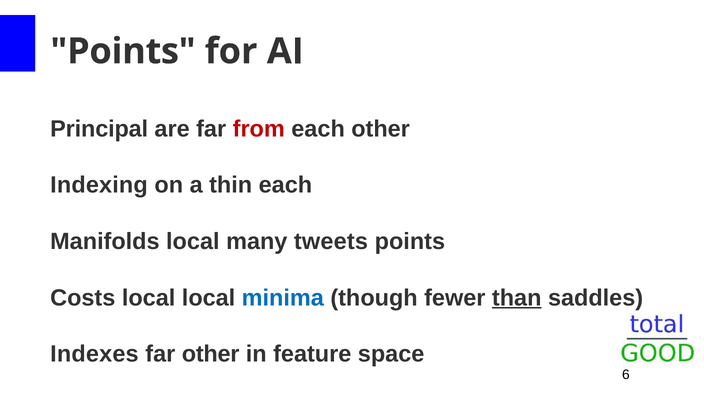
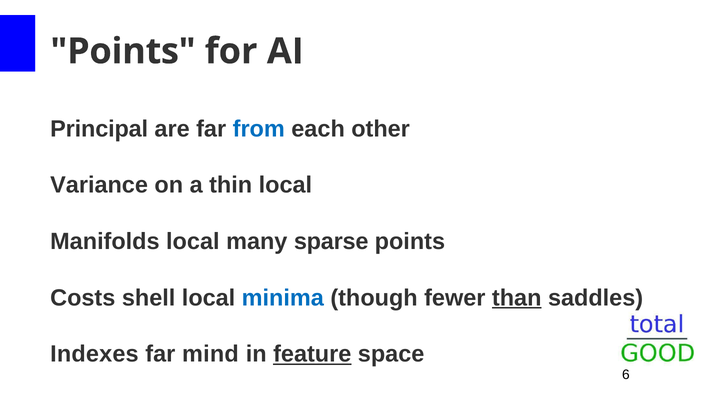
from colour: red -> blue
Indexing: Indexing -> Variance
thin each: each -> local
tweets: tweets -> sparse
Costs local: local -> shell
far other: other -> mind
feature underline: none -> present
